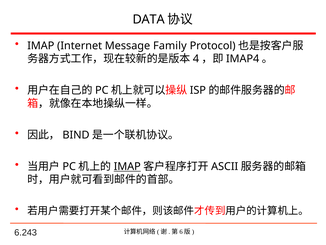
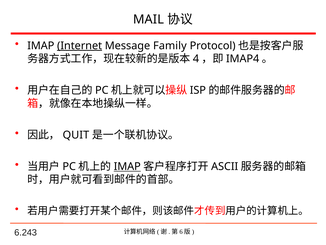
DATA: DATA -> MAIL
Internet underline: none -> present
BIND: BIND -> QUIT
